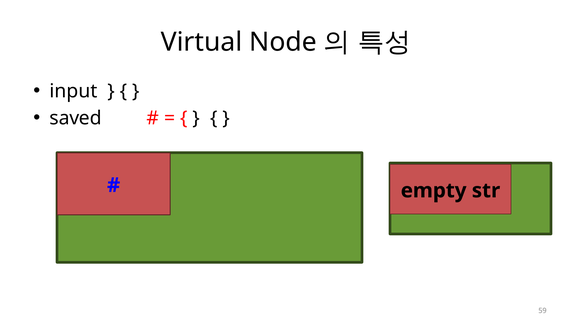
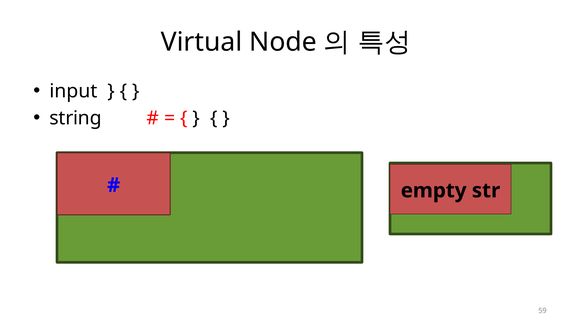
saved: saved -> string
